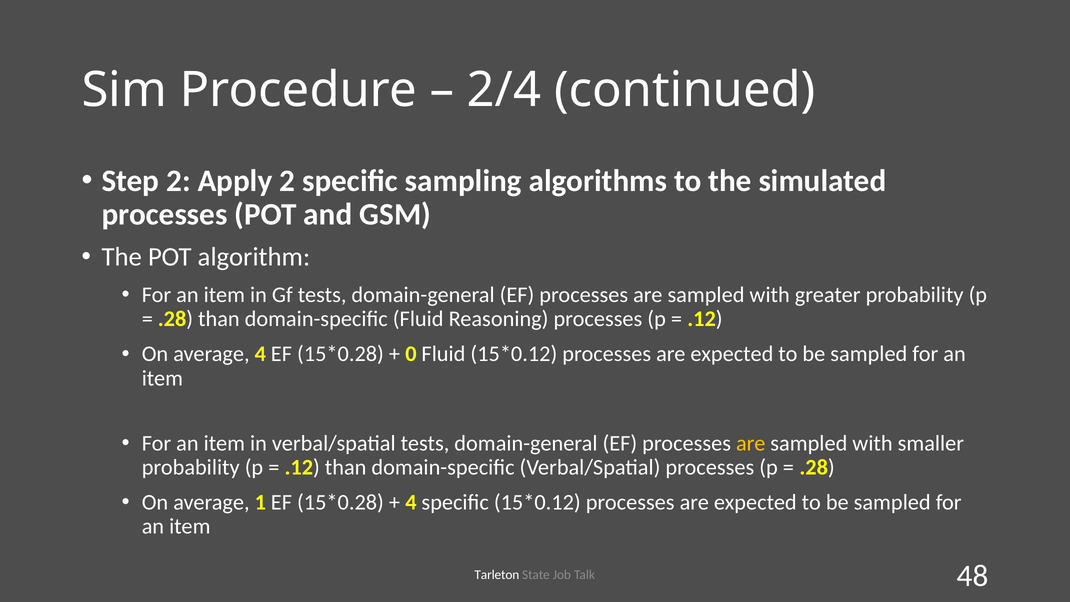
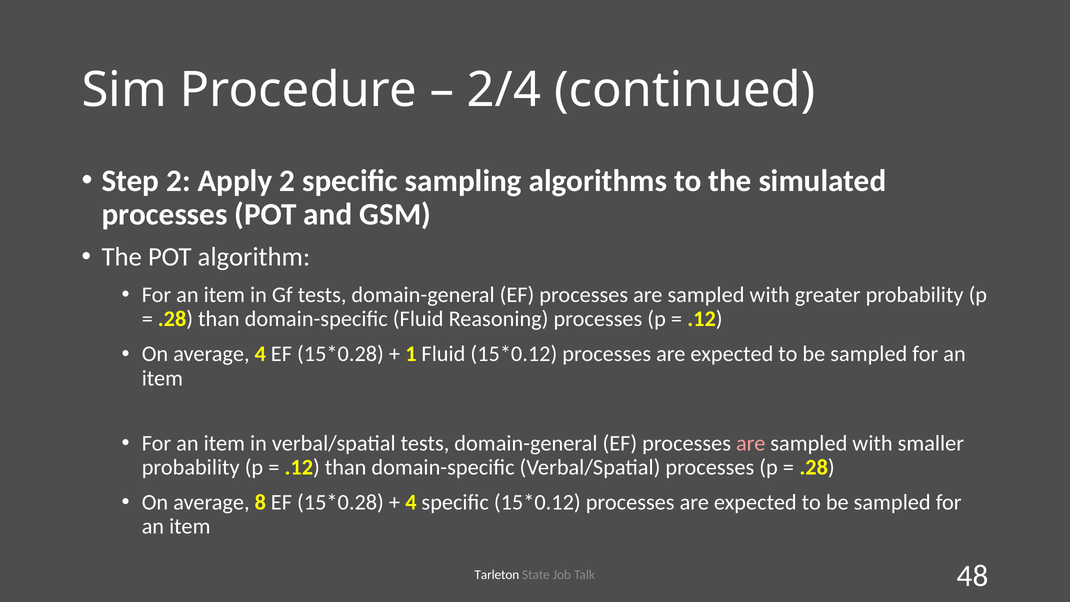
0: 0 -> 1
are at (751, 443) colour: yellow -> pink
1: 1 -> 8
